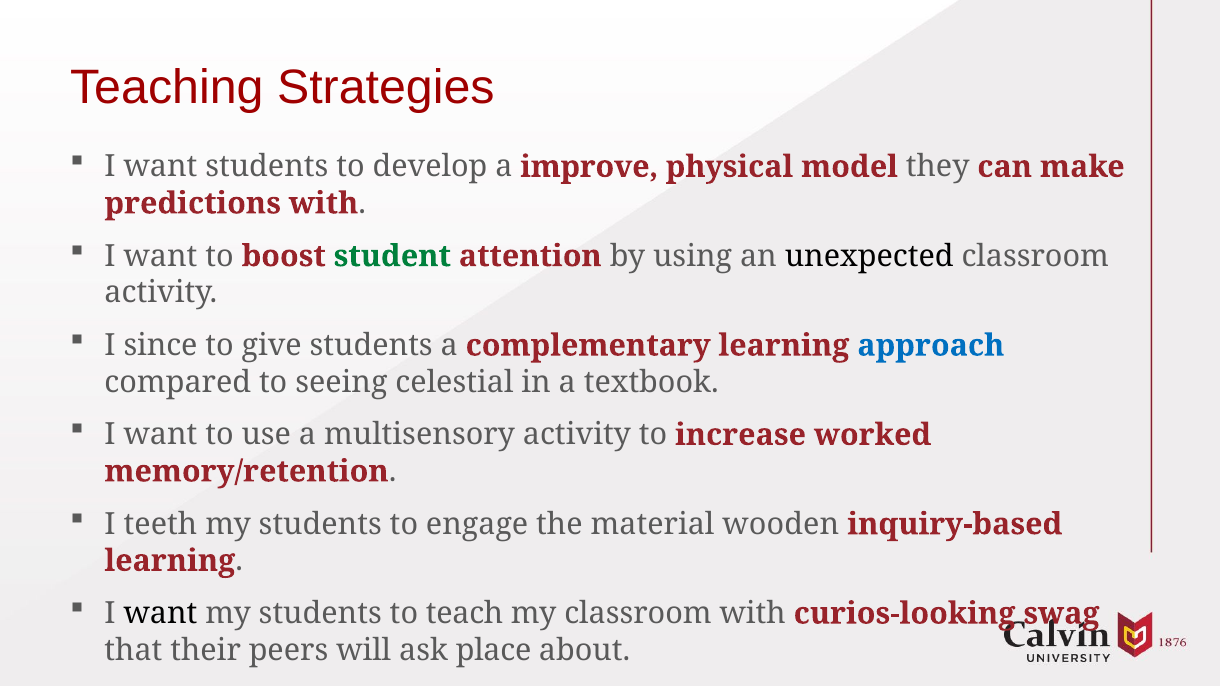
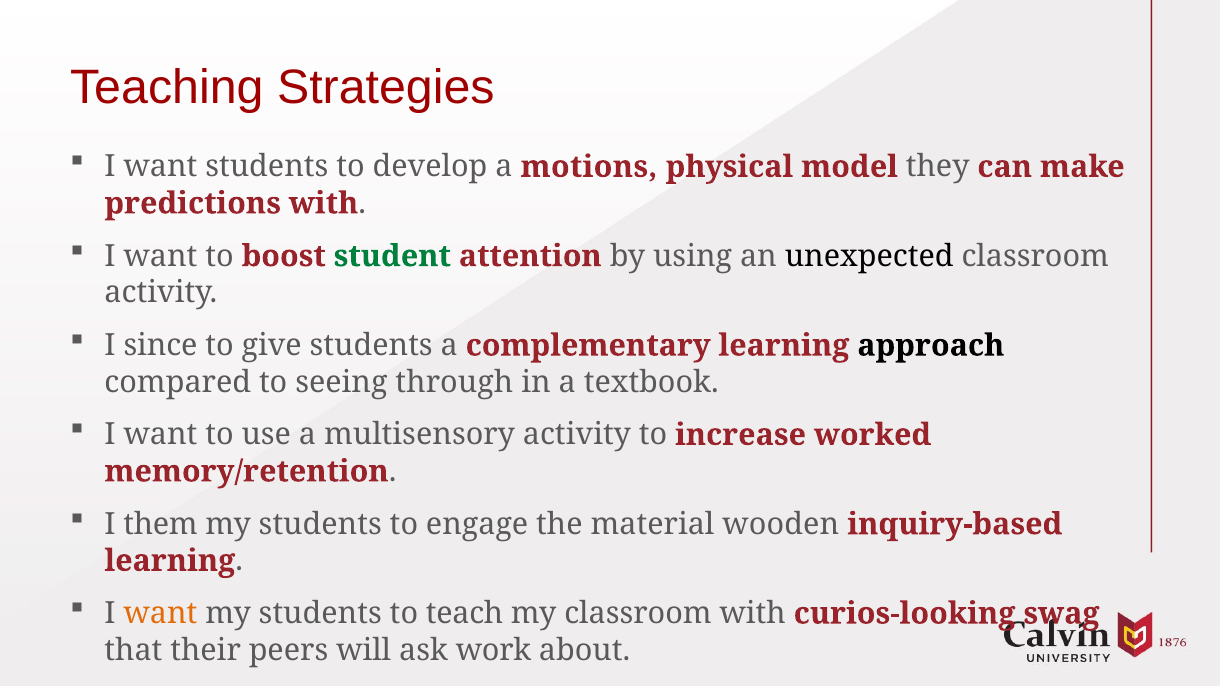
improve: improve -> motions
approach colour: blue -> black
celestial: celestial -> through
teeth: teeth -> them
want at (160, 614) colour: black -> orange
place: place -> work
